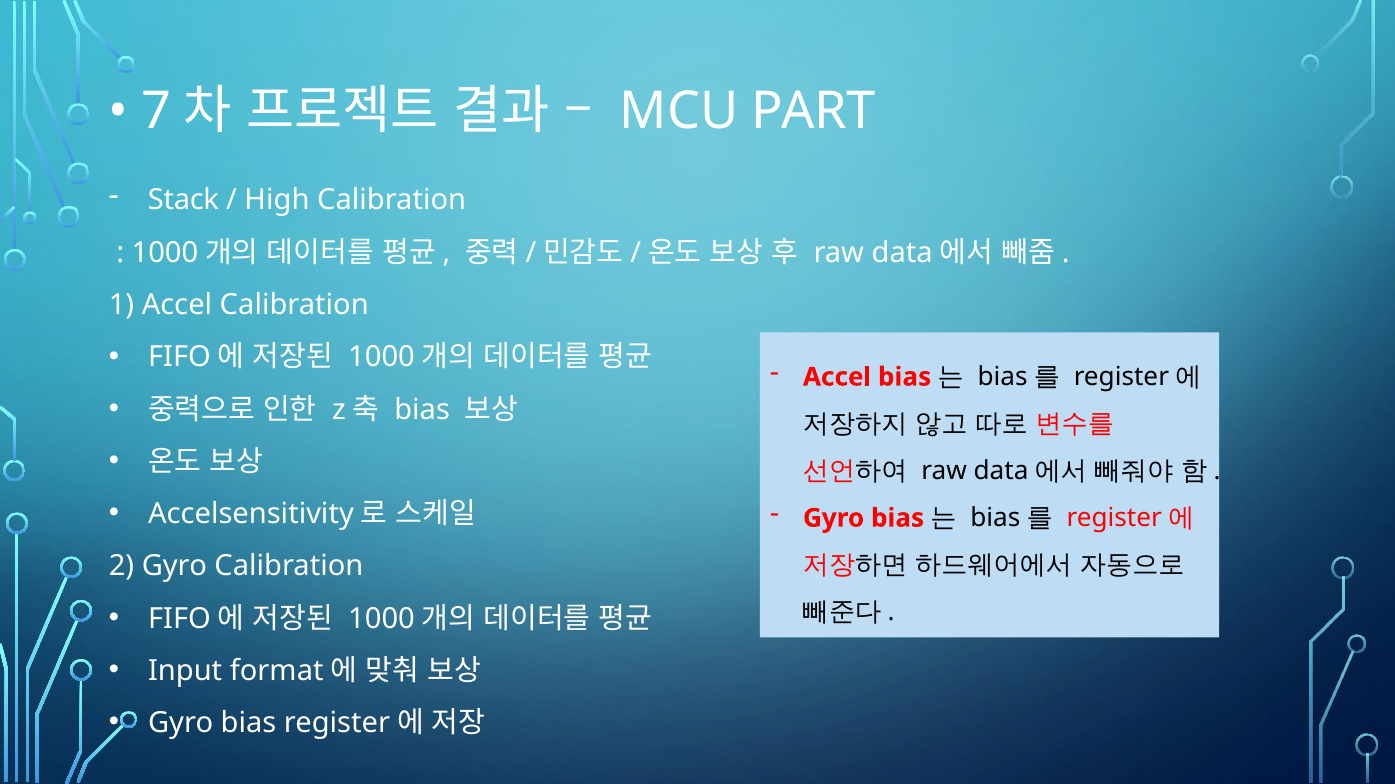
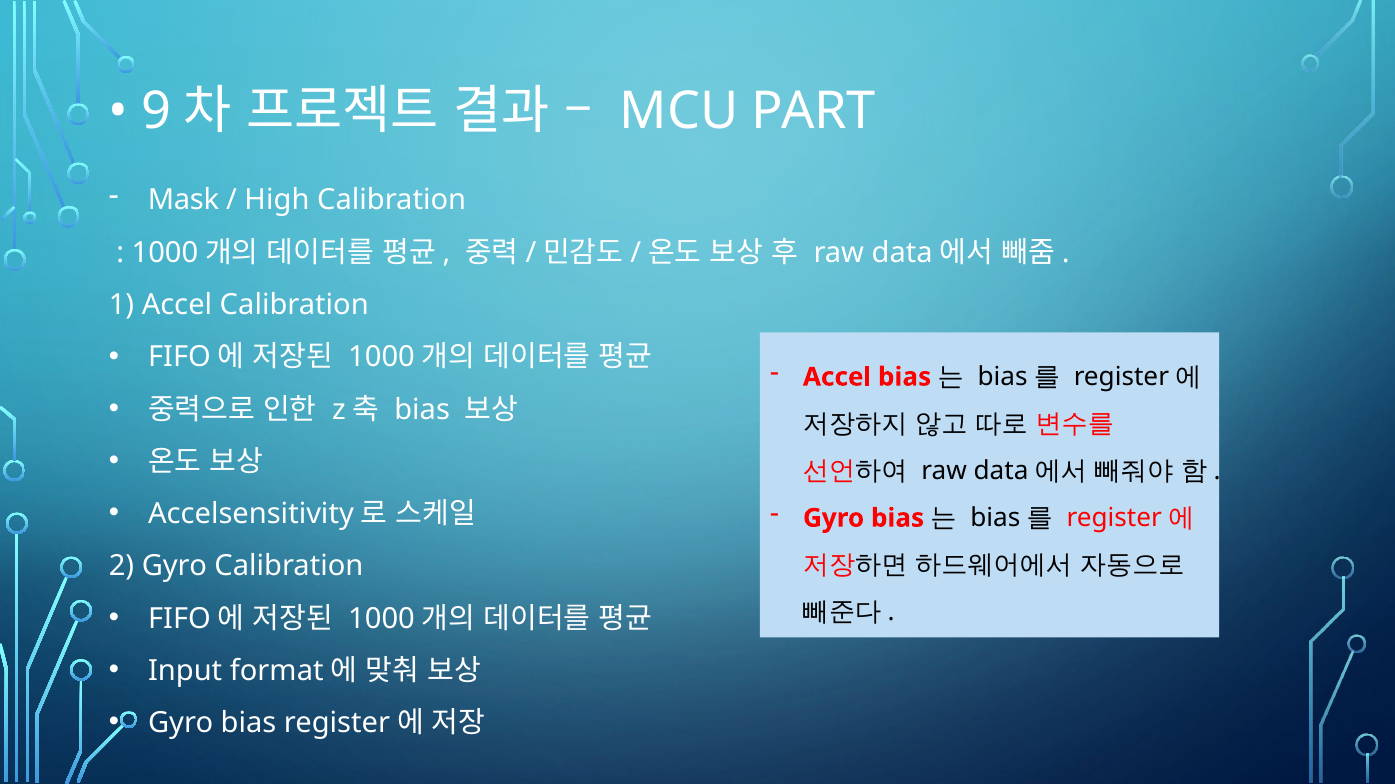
7: 7 -> 9
Stack: Stack -> Mask
